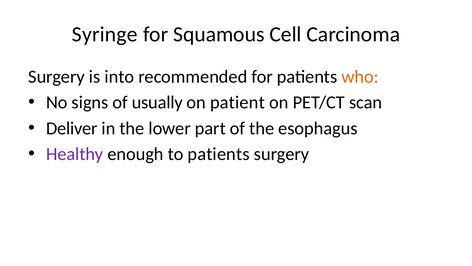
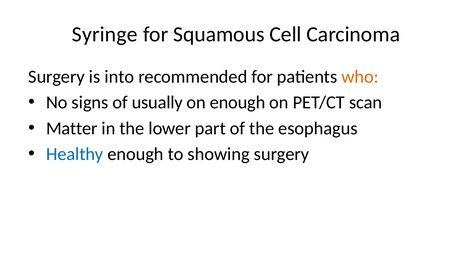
on patient: patient -> enough
Deliver: Deliver -> Matter
Healthy colour: purple -> blue
to patients: patients -> showing
